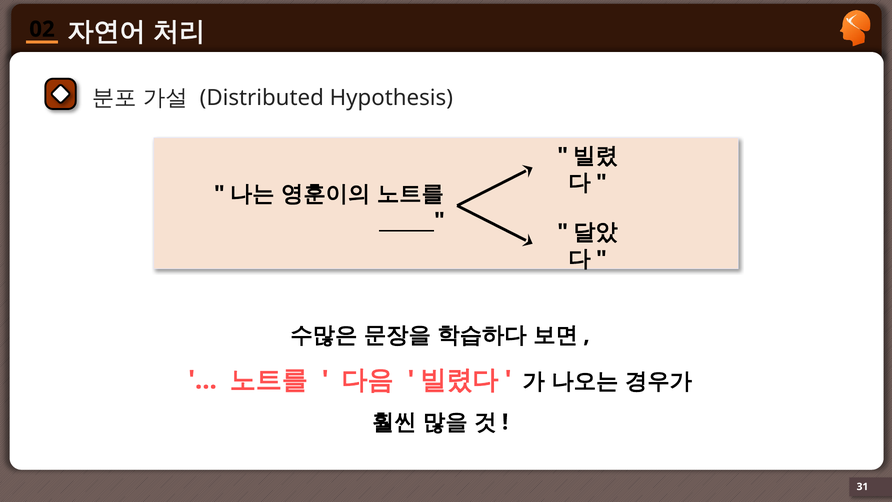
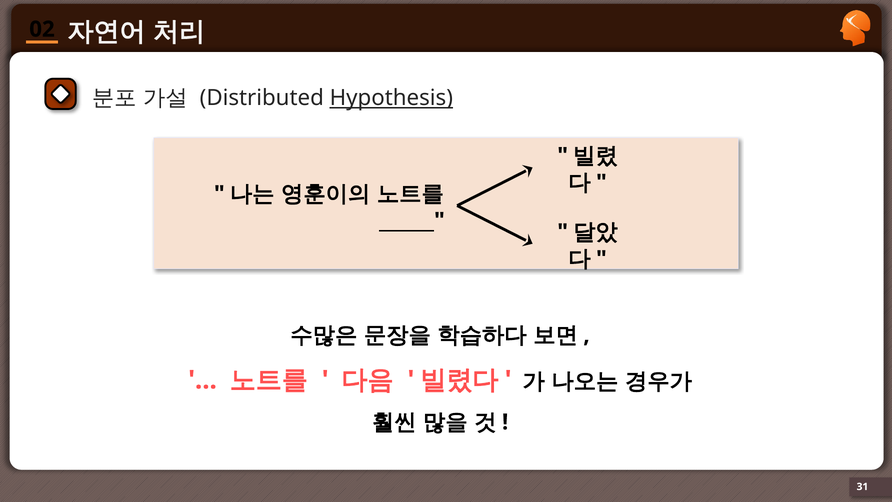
Hypothesis underline: none -> present
